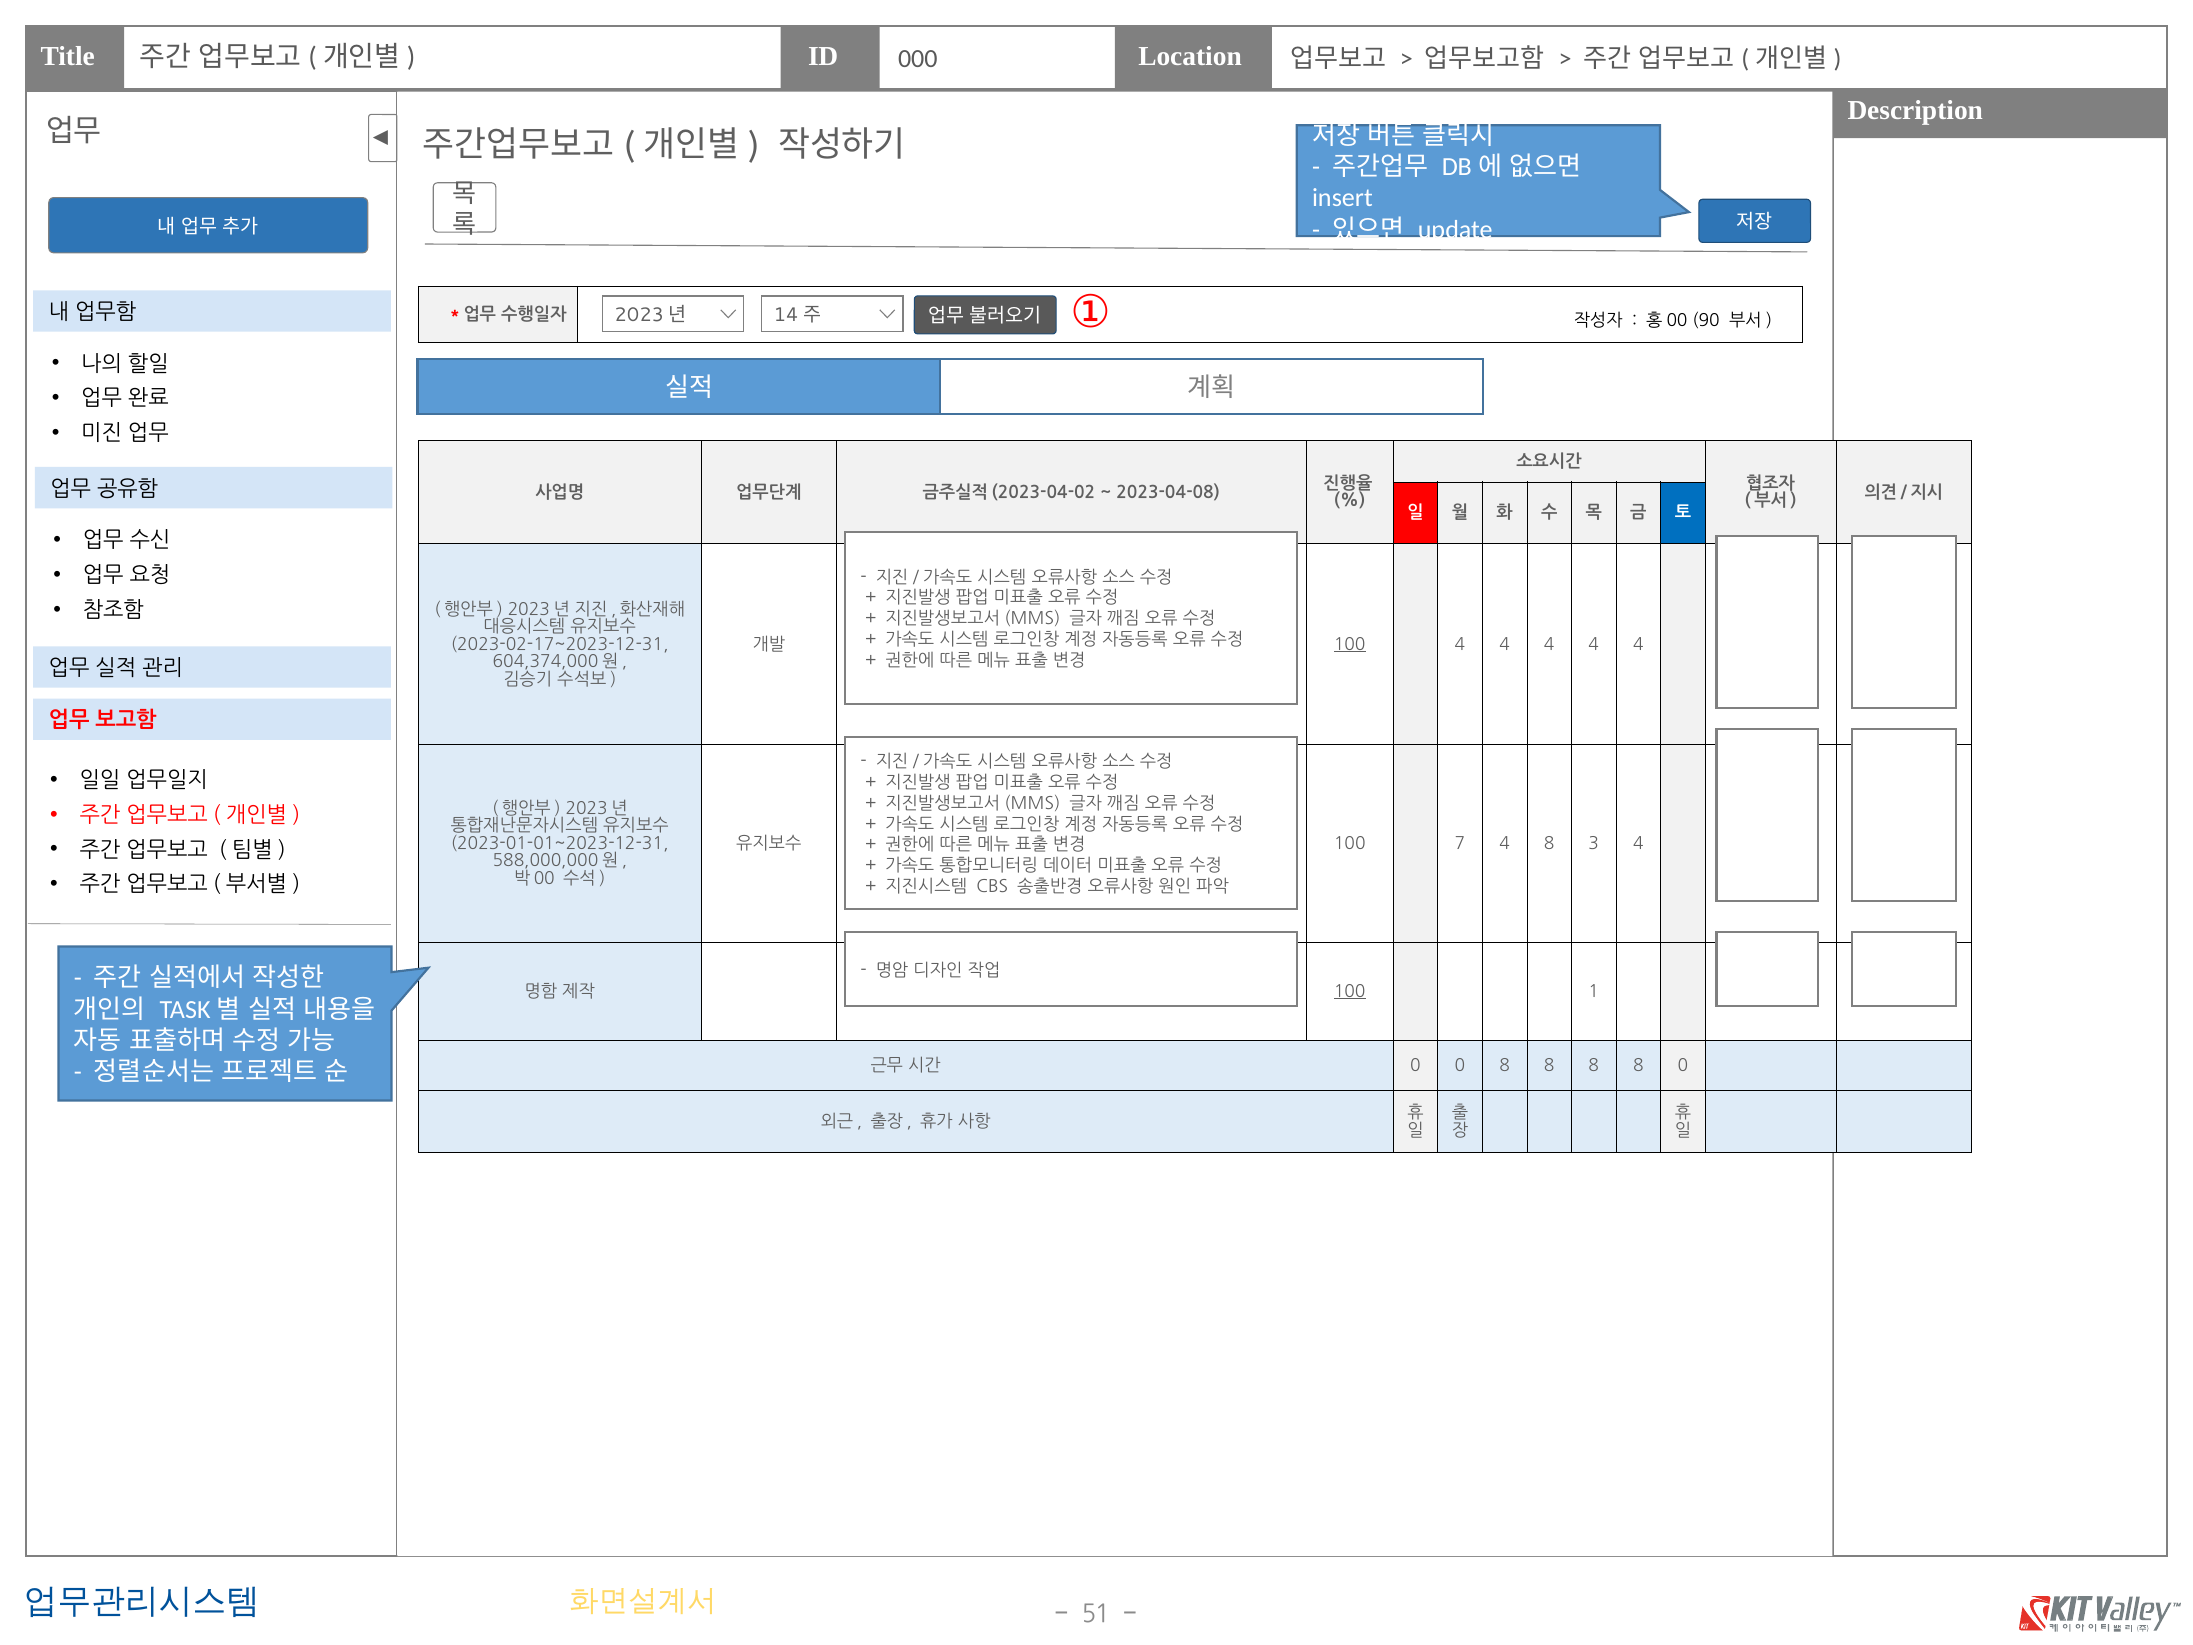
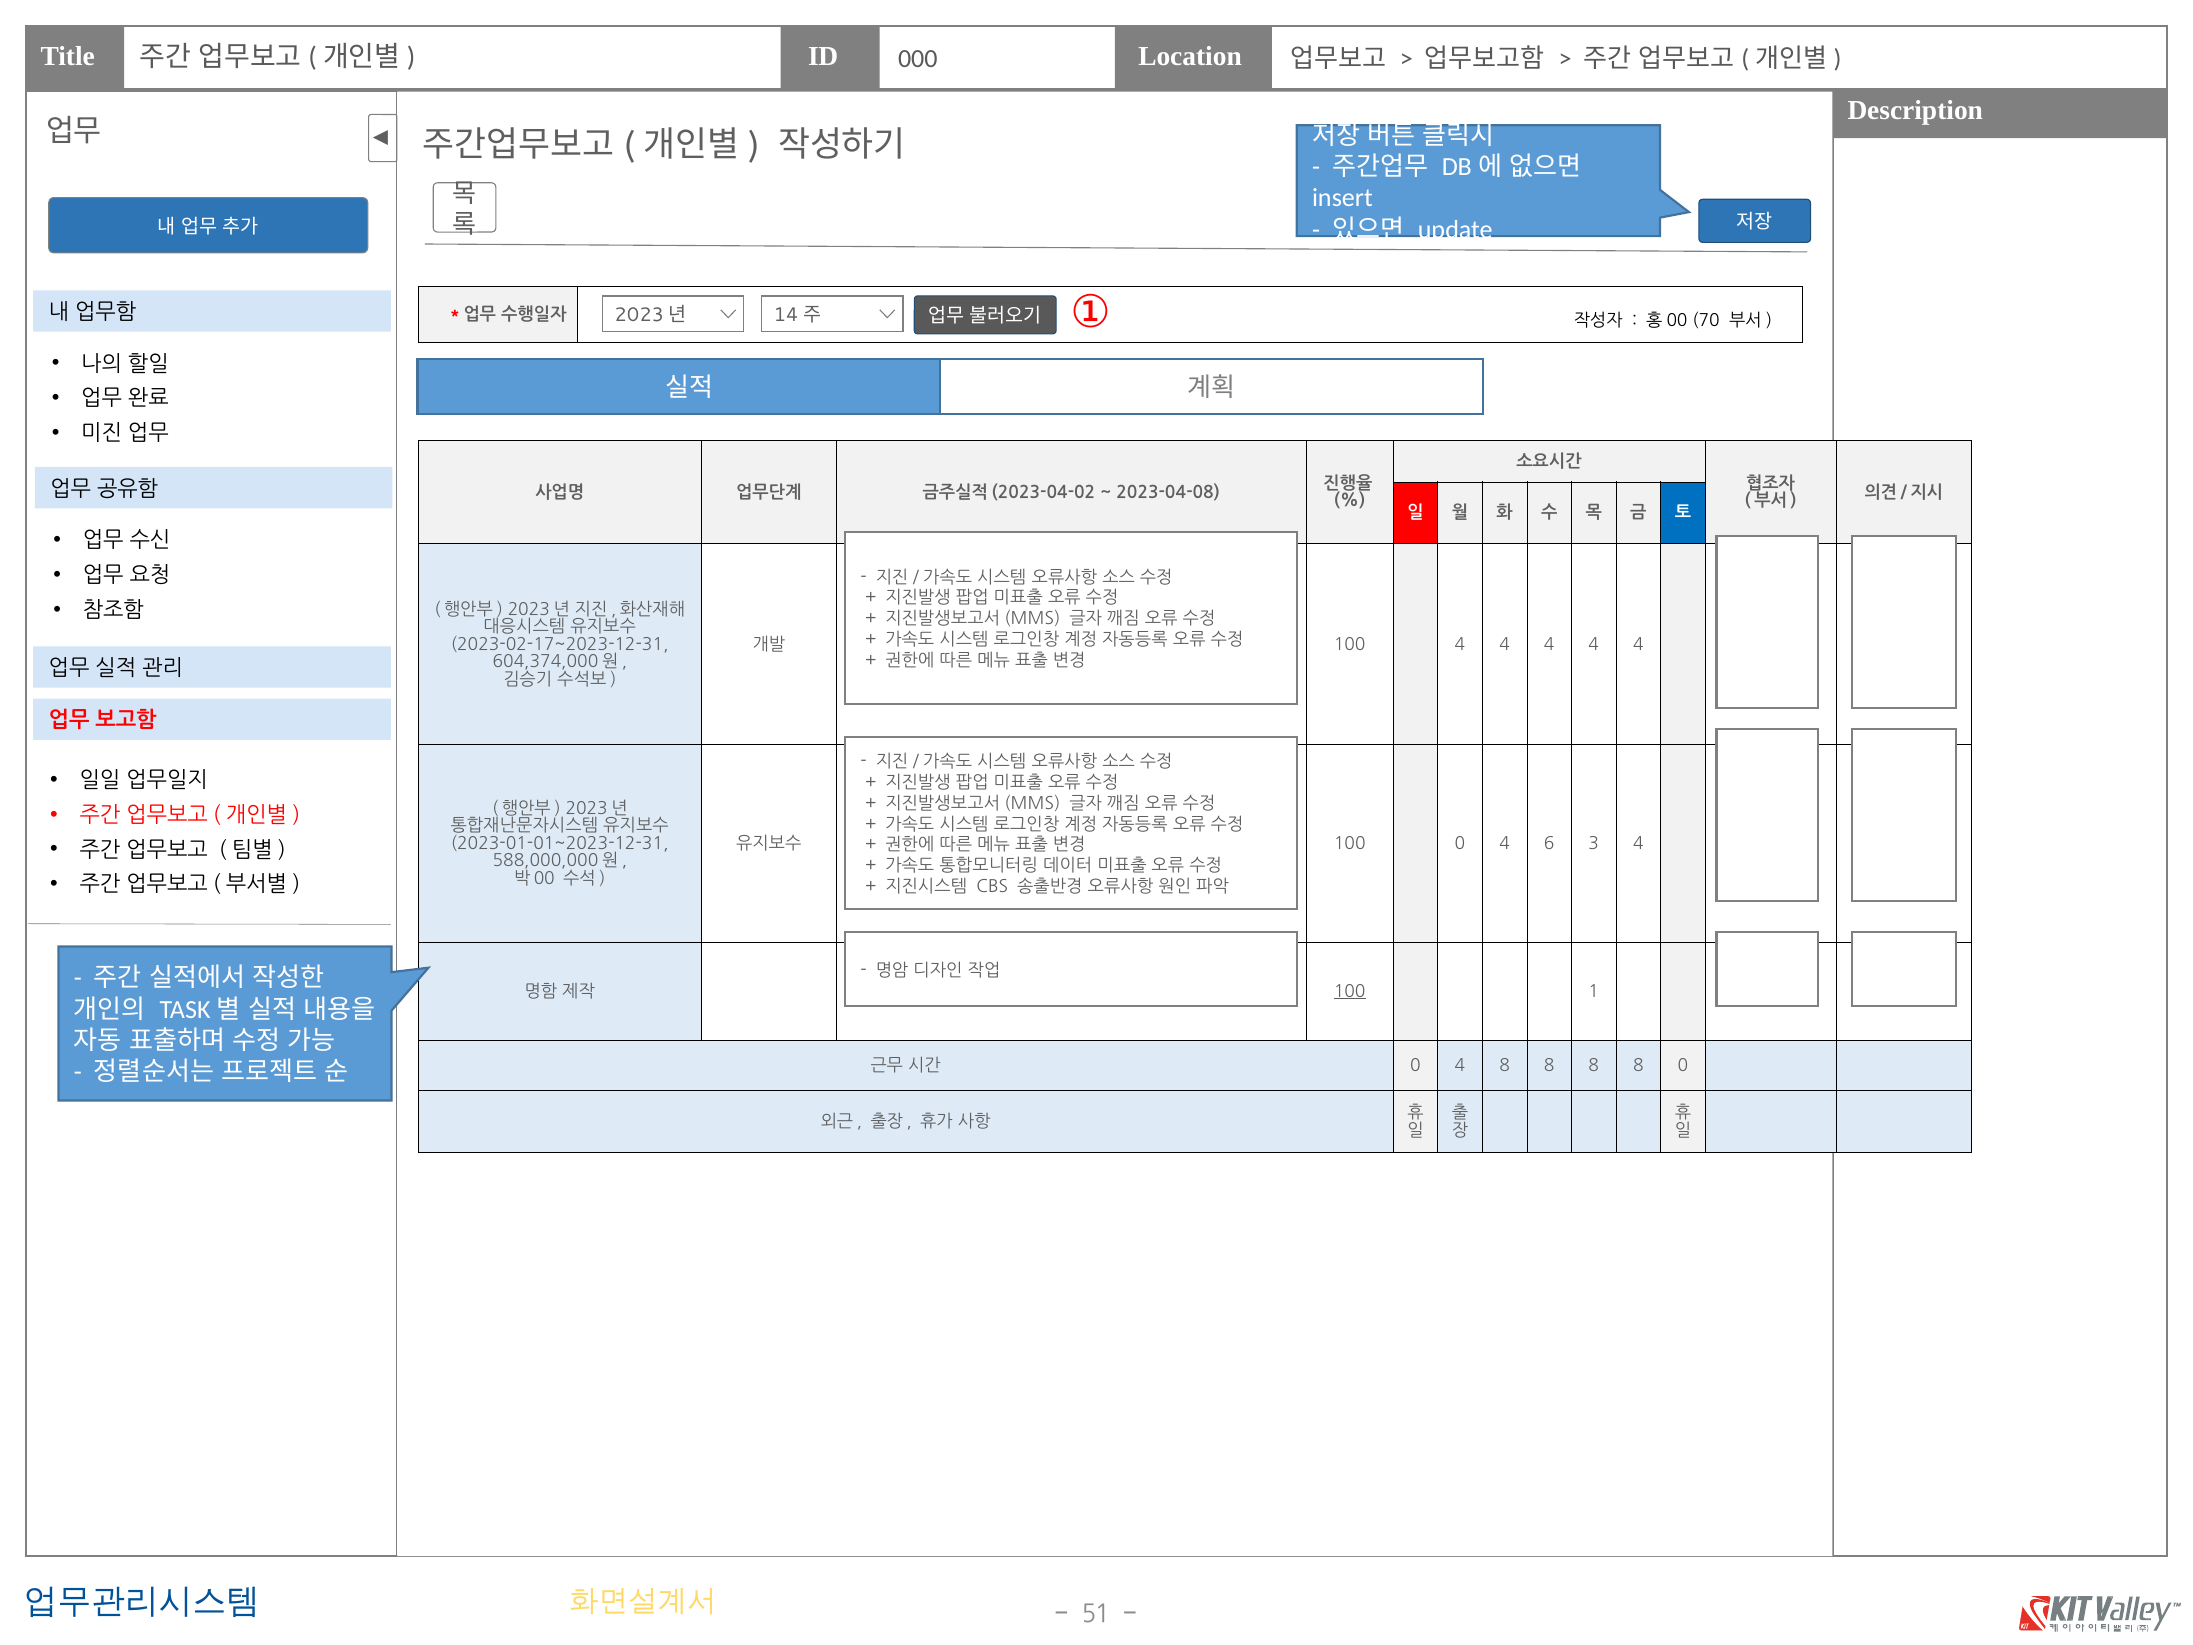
90: 90 -> 70
100 at (1350, 644) underline: present -> none
100 7: 7 -> 0
4 8: 8 -> 6
0 at (1460, 1065): 0 -> 4
